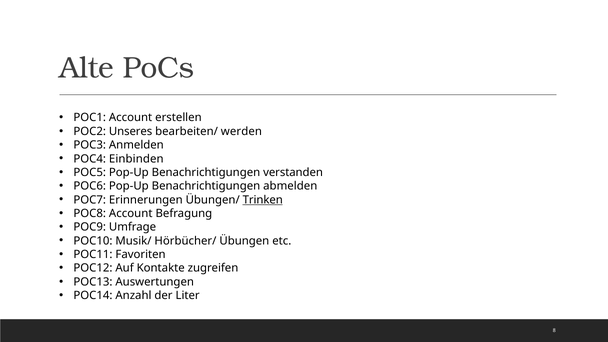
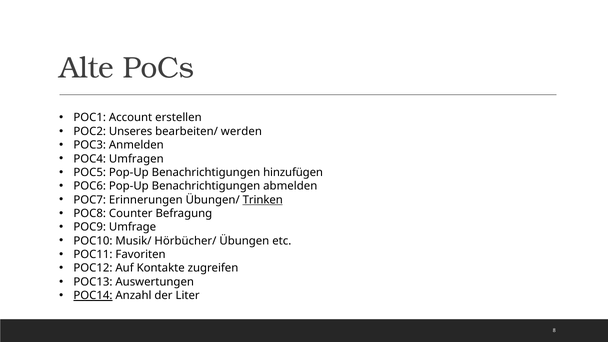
Einbinden: Einbinden -> Umfragen
verstanden: verstanden -> hinzufügen
POC8 Account: Account -> Counter
POC14 underline: none -> present
